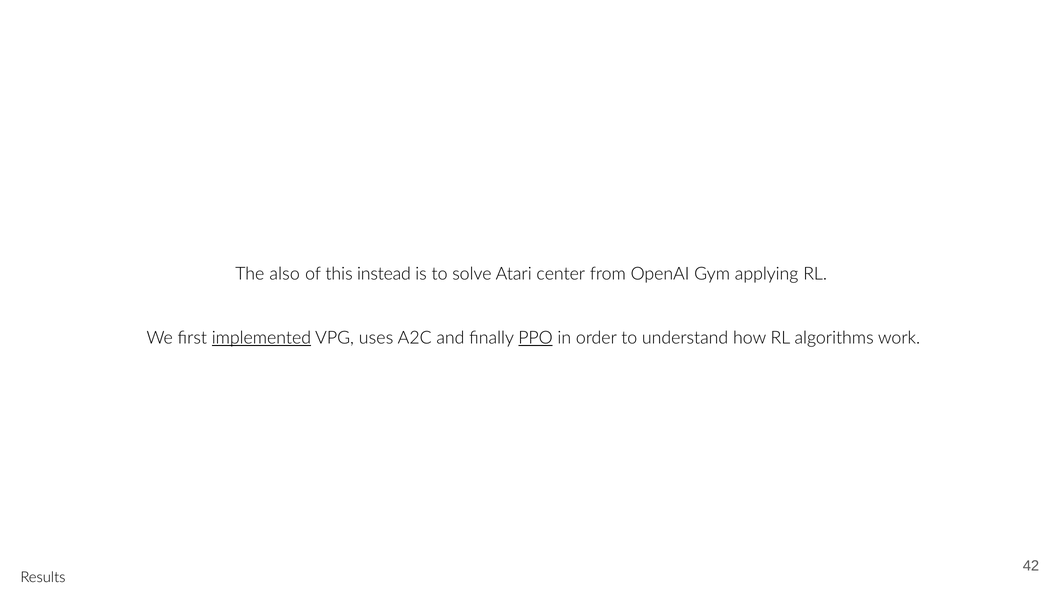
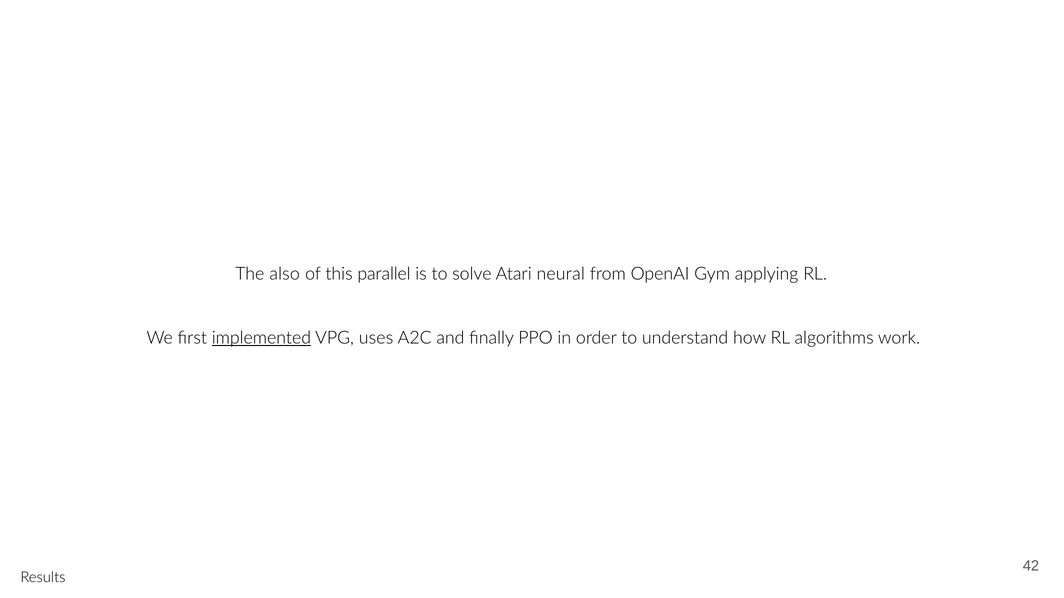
instead: instead -> parallel
center: center -> neural
PPO underline: present -> none
